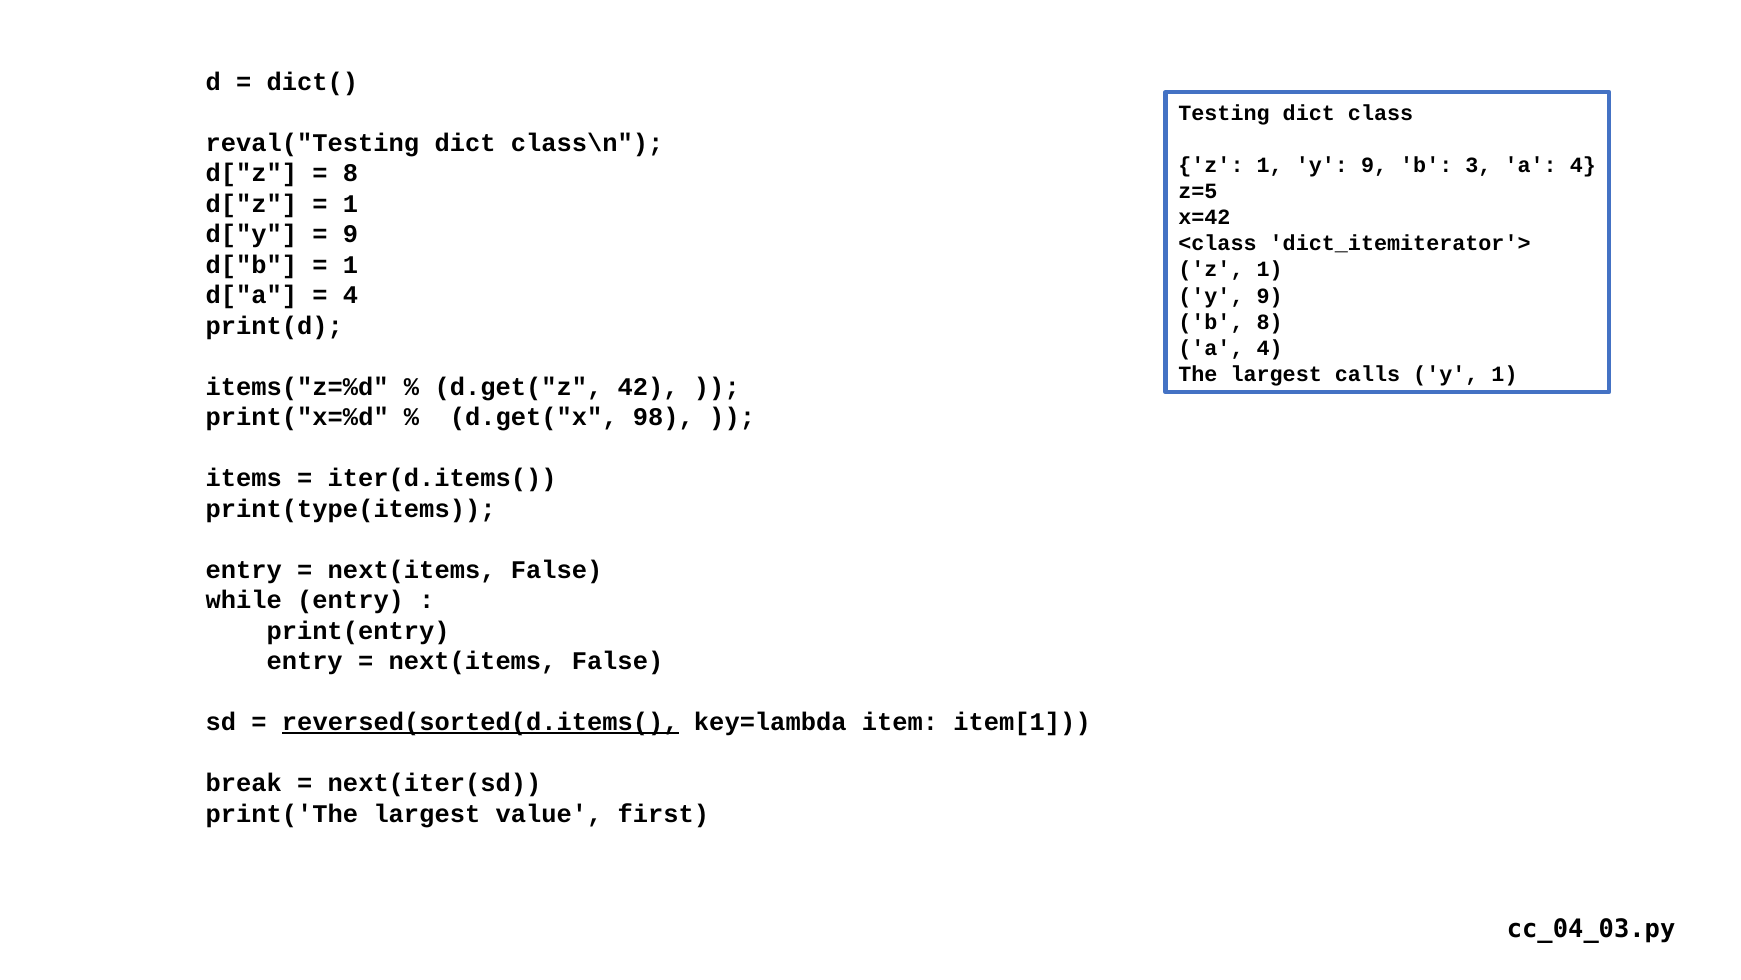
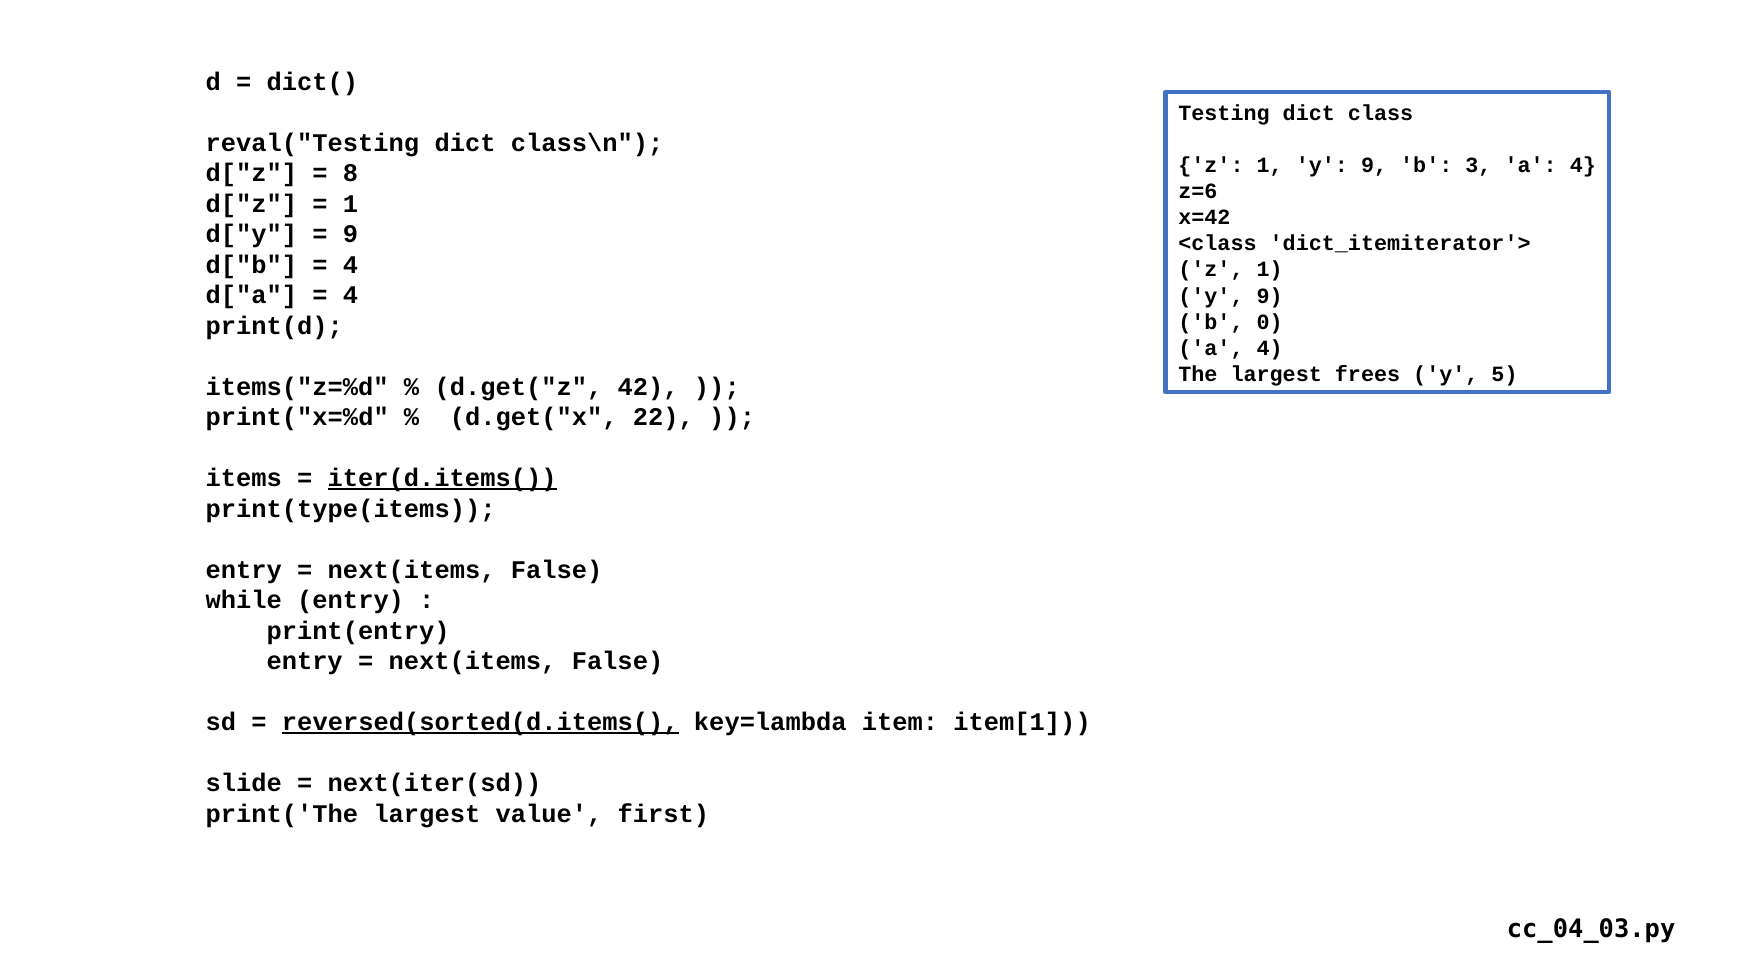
z=5: z=5 -> z=6
1 at (350, 265): 1 -> 4
b 8: 8 -> 0
calls: calls -> frees
y 1: 1 -> 5
98: 98 -> 22
iter(d.items( underline: none -> present
break: break -> slide
